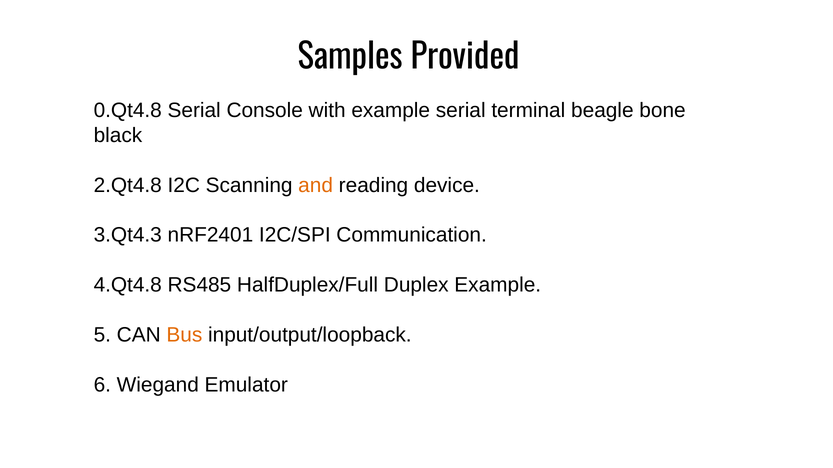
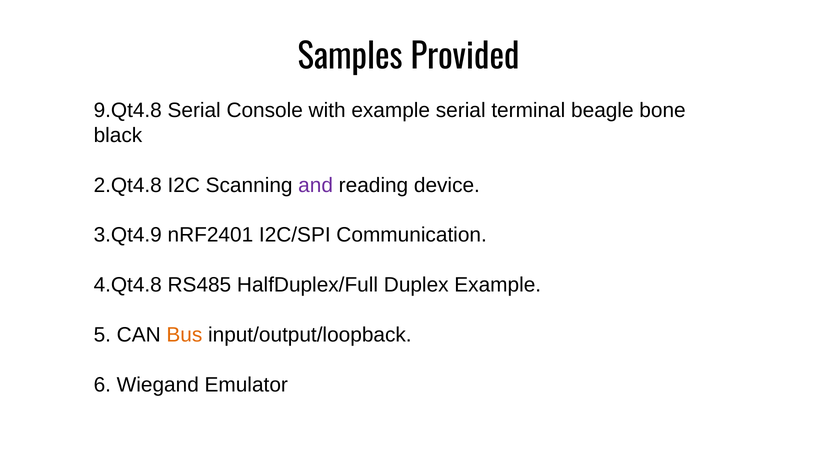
0.Qt4.8: 0.Qt4.8 -> 9.Qt4.8
and colour: orange -> purple
3.Qt4.3: 3.Qt4.3 -> 3.Qt4.9
